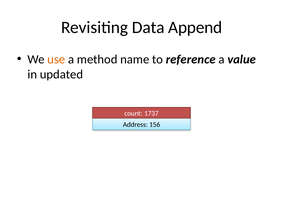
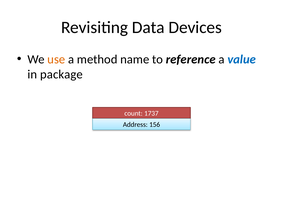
Append: Append -> Devices
value colour: black -> blue
updated: updated -> package
